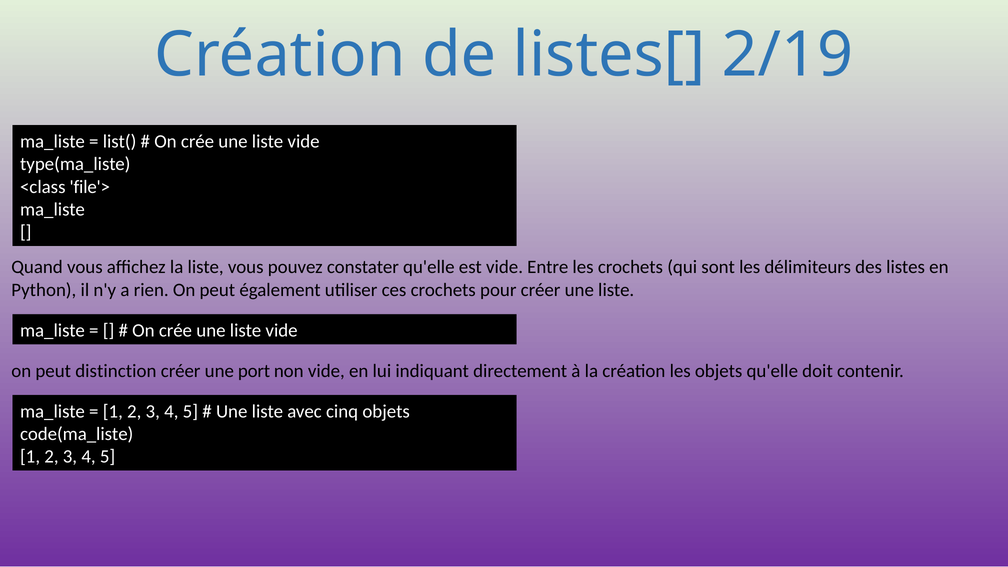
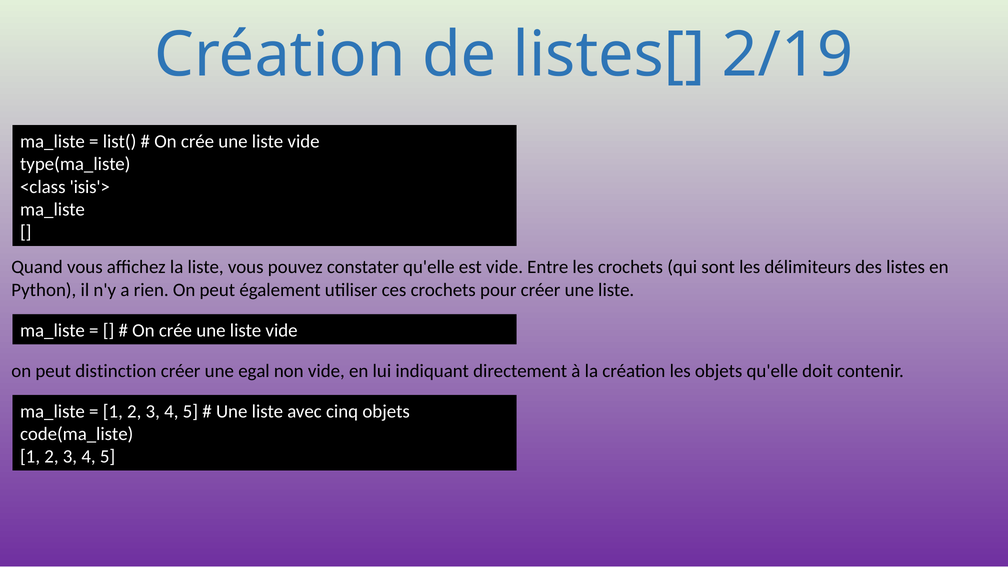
file'>: file'> -> isis'>
port: port -> egal
